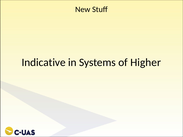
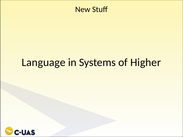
Indicative: Indicative -> Language
